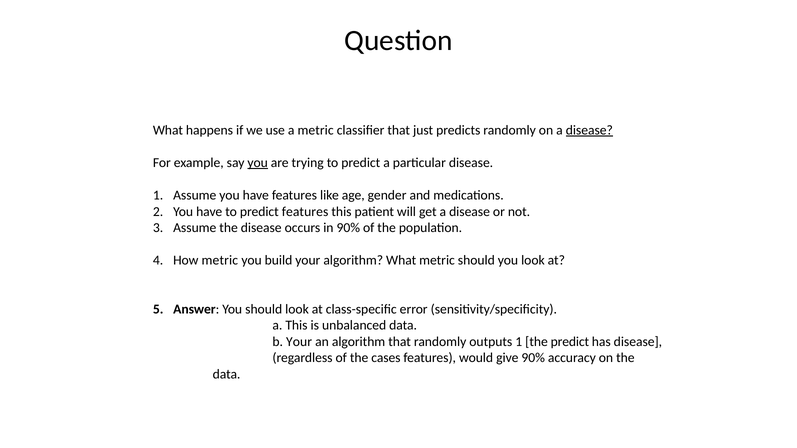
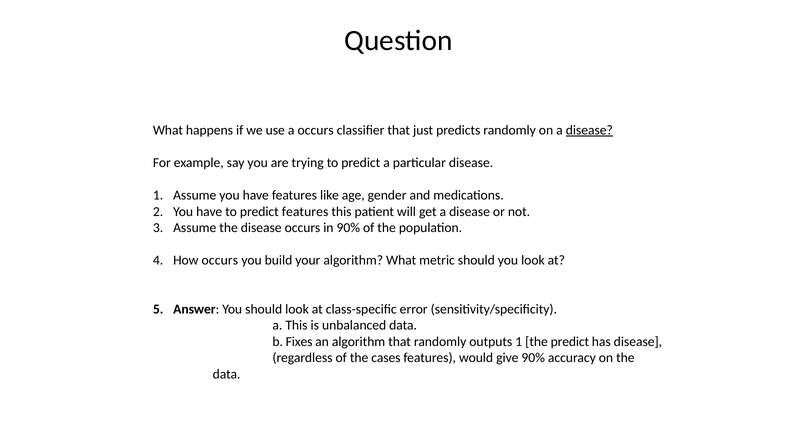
a metric: metric -> occurs
you at (258, 163) underline: present -> none
How metric: metric -> occurs
b Your: Your -> Fixes
